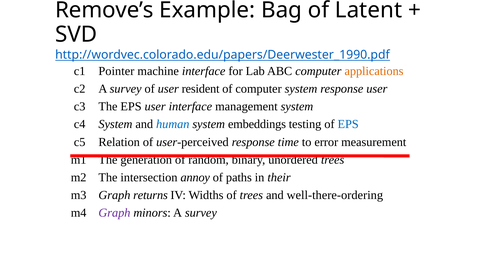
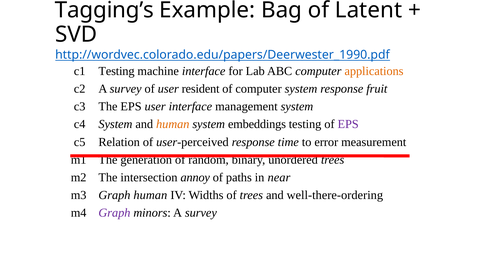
Remove’s: Remove’s -> Tagging’s
c1 Pointer: Pointer -> Testing
response user: user -> fruit
human at (173, 124) colour: blue -> orange
EPS at (348, 124) colour: blue -> purple
their: their -> near
Graph returns: returns -> human
